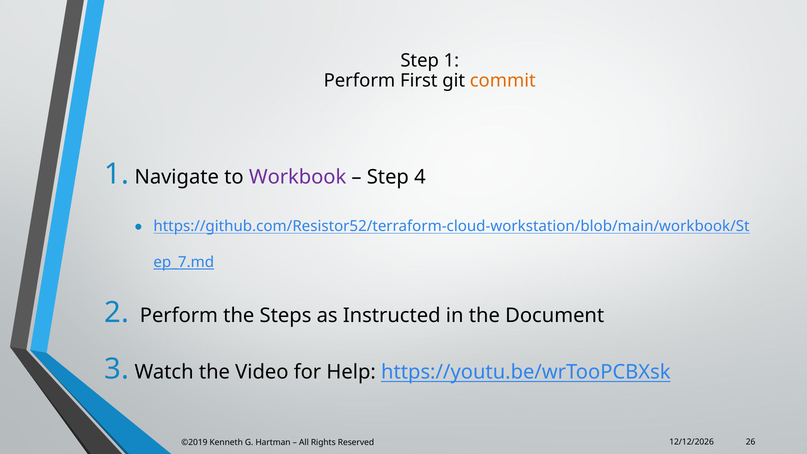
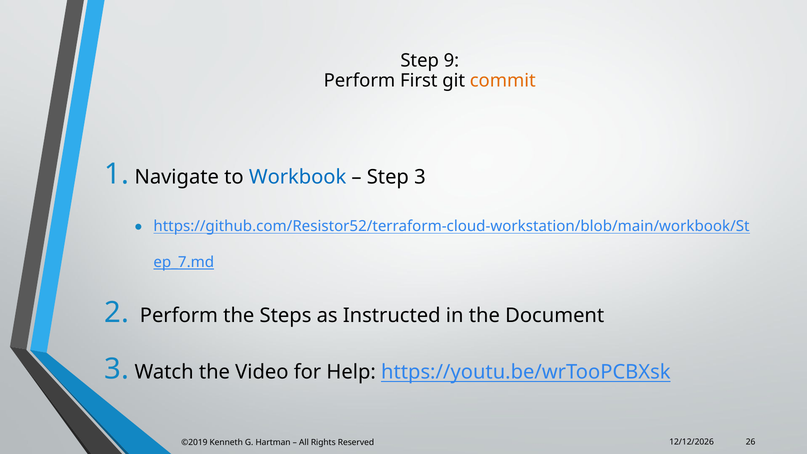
Step 1: 1 -> 9
Workbook colour: purple -> blue
Step 4: 4 -> 3
